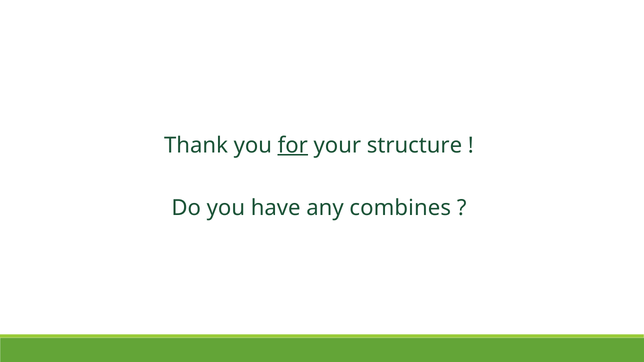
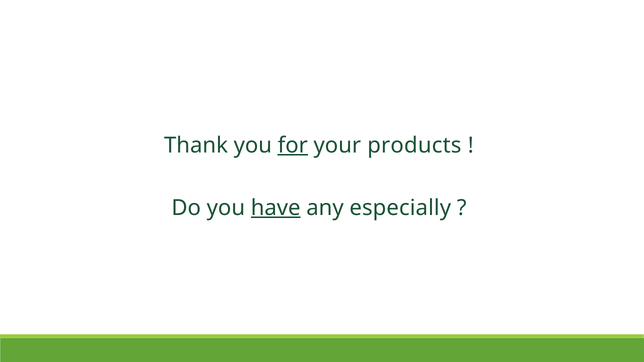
structure: structure -> products
have underline: none -> present
combines: combines -> especially
